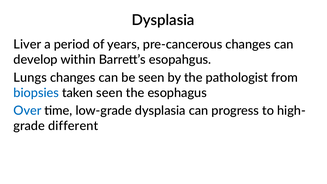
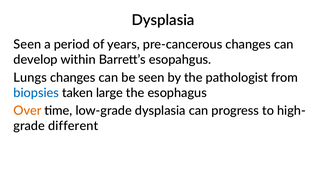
Liver at (27, 45): Liver -> Seen
taken seen: seen -> large
Over colour: blue -> orange
